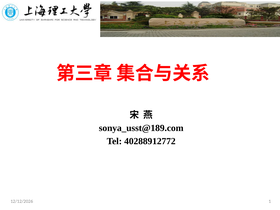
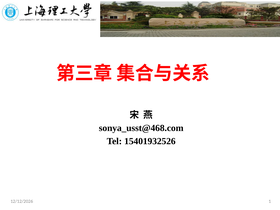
sonya_usst@189.com: sonya_usst@189.com -> sonya_usst@468.com
40288912772: 40288912772 -> 15401932526
